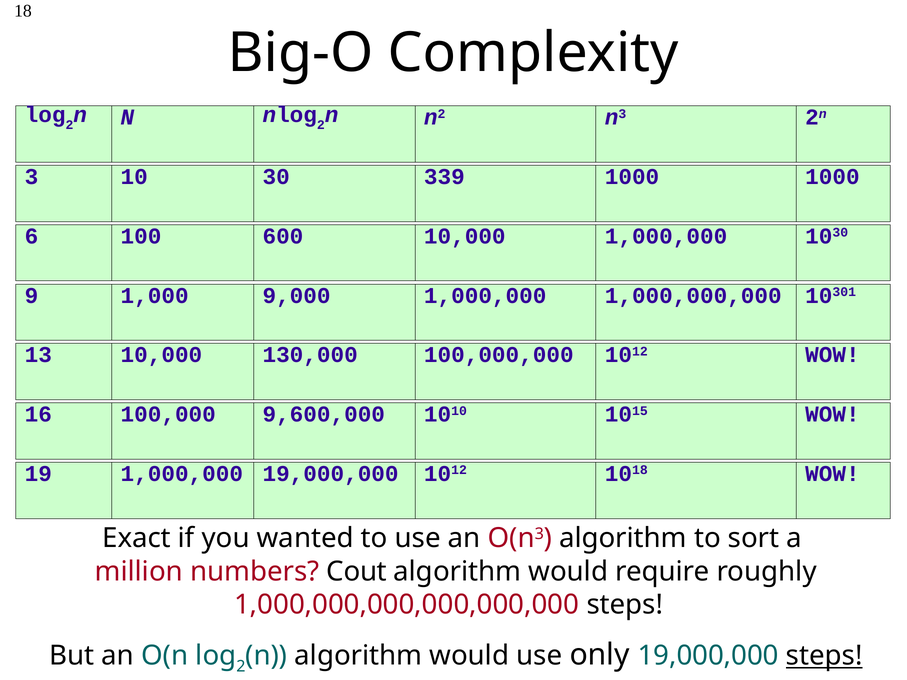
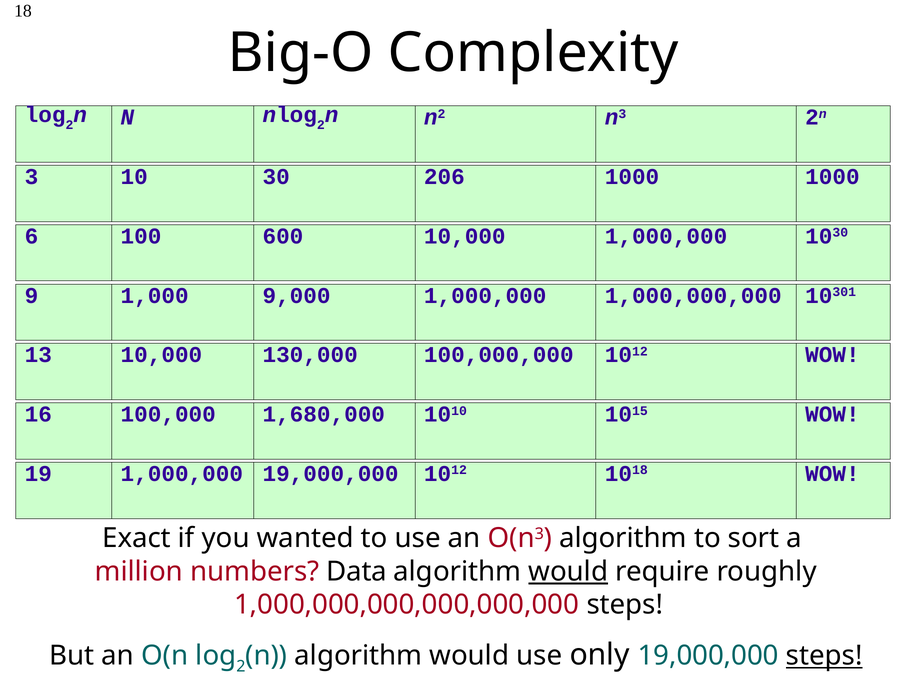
339: 339 -> 206
9,600,000: 9,600,000 -> 1,680,000
Cout: Cout -> Data
would at (568, 572) underline: none -> present
